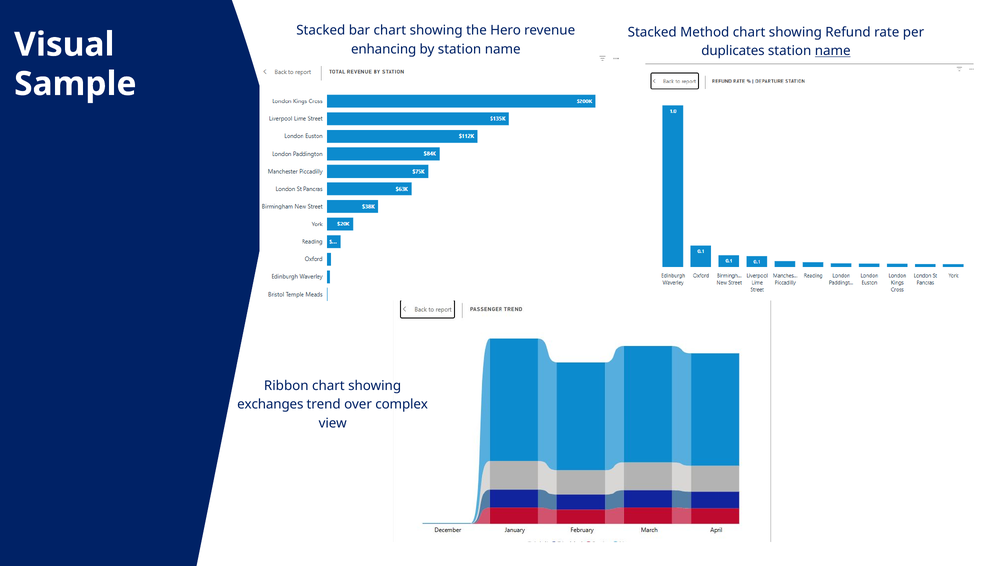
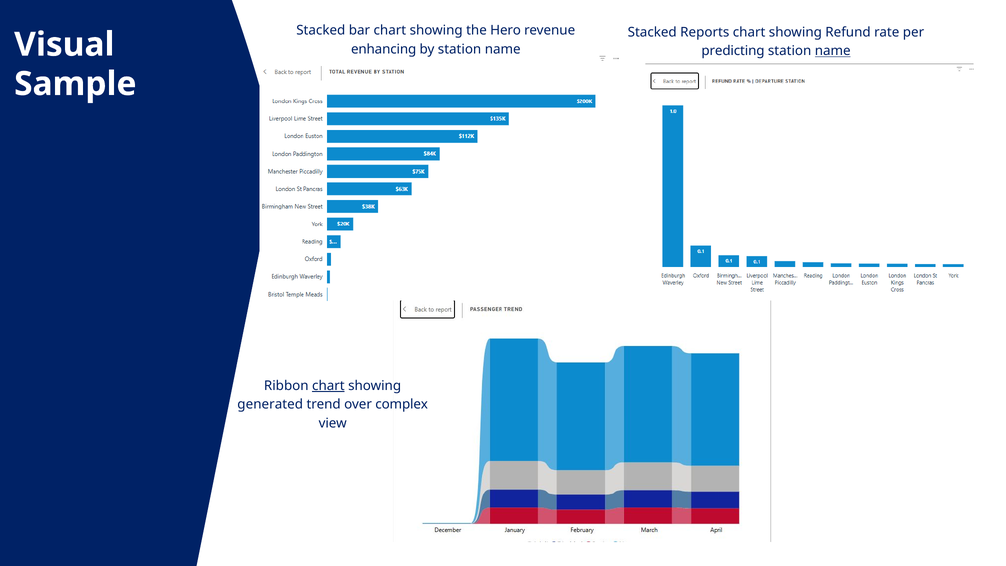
Method: Method -> Reports
duplicates: duplicates -> predicting
chart at (328, 386) underline: none -> present
exchanges: exchanges -> generated
